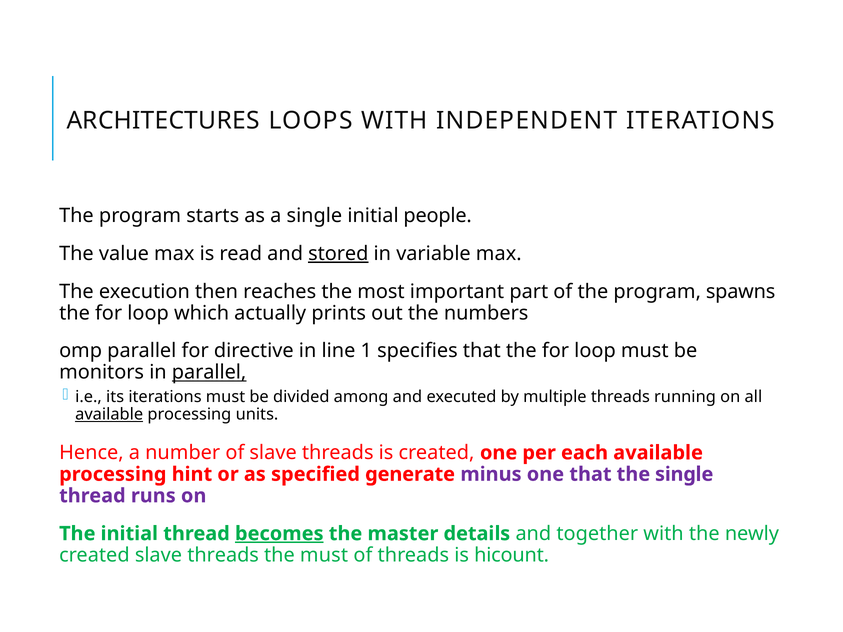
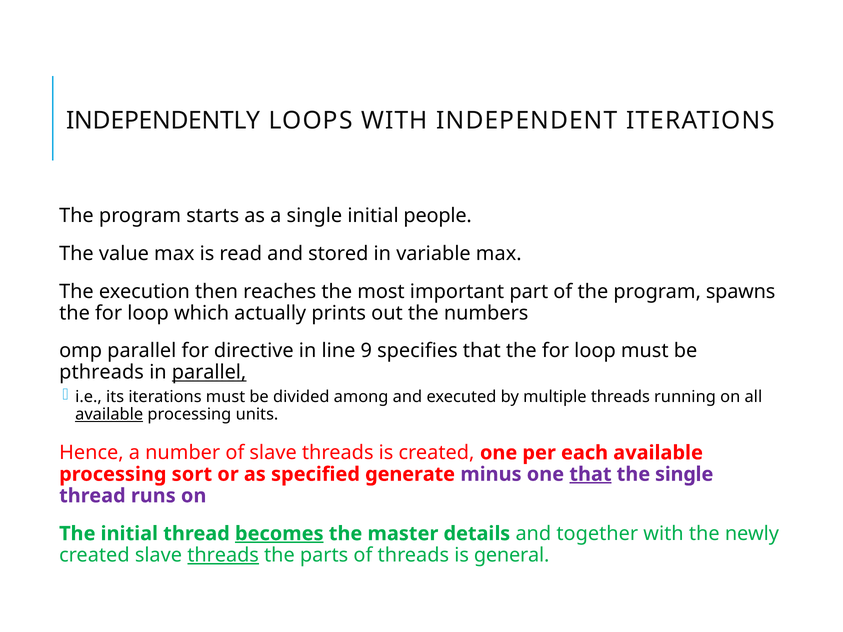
ARCHITECTURES: ARCHITECTURES -> INDEPENDENTLY
stored underline: present -> none
1: 1 -> 9
monitors: monitors -> pthreads
hint: hint -> sort
that at (590, 474) underline: none -> present
threads at (223, 555) underline: none -> present
the must: must -> parts
hicount: hicount -> general
